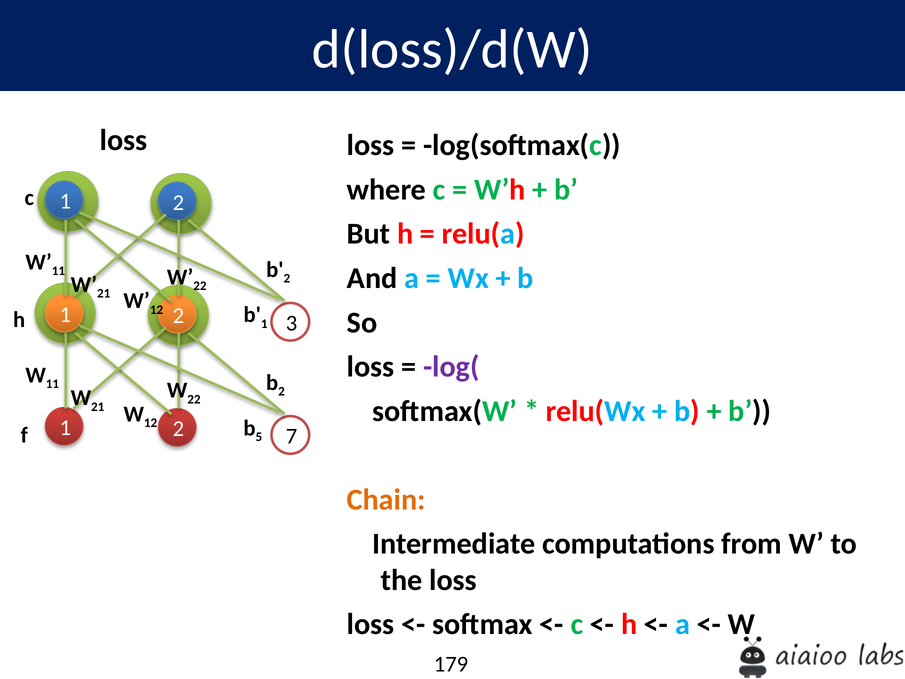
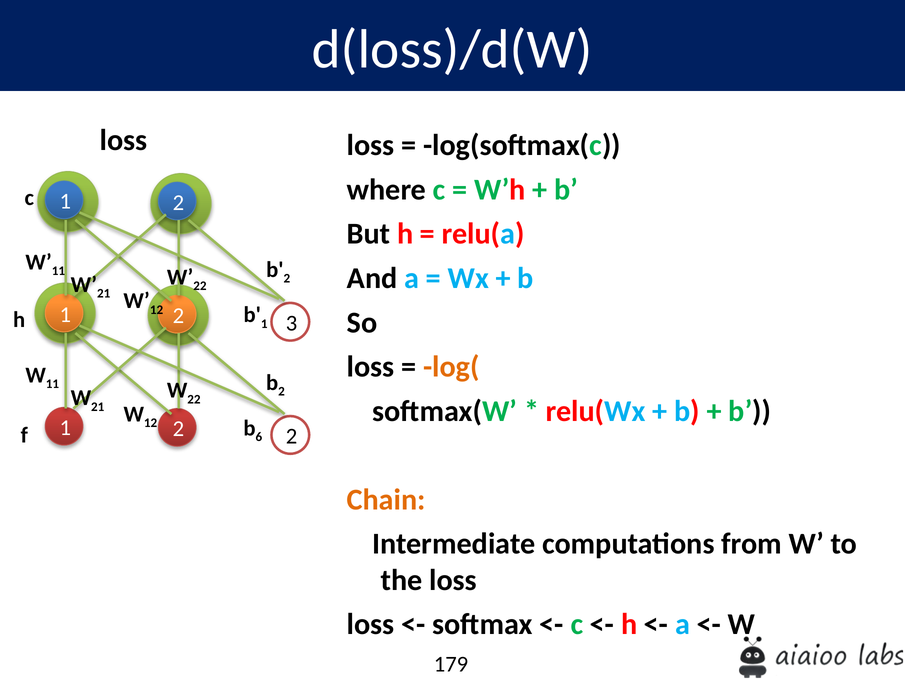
log( colour: purple -> orange
5: 5 -> 6
7 at (292, 436): 7 -> 2
